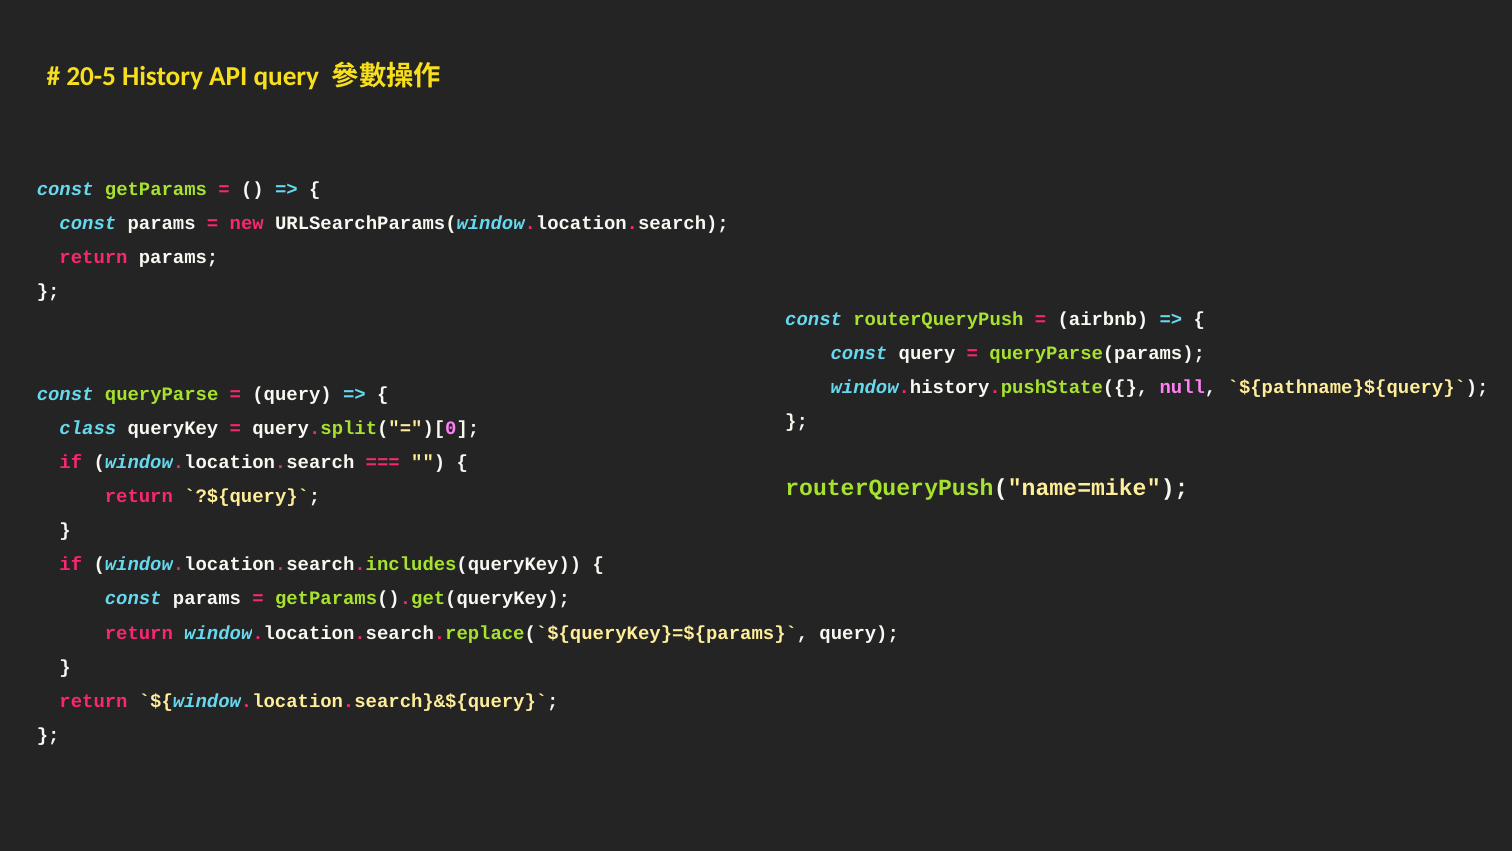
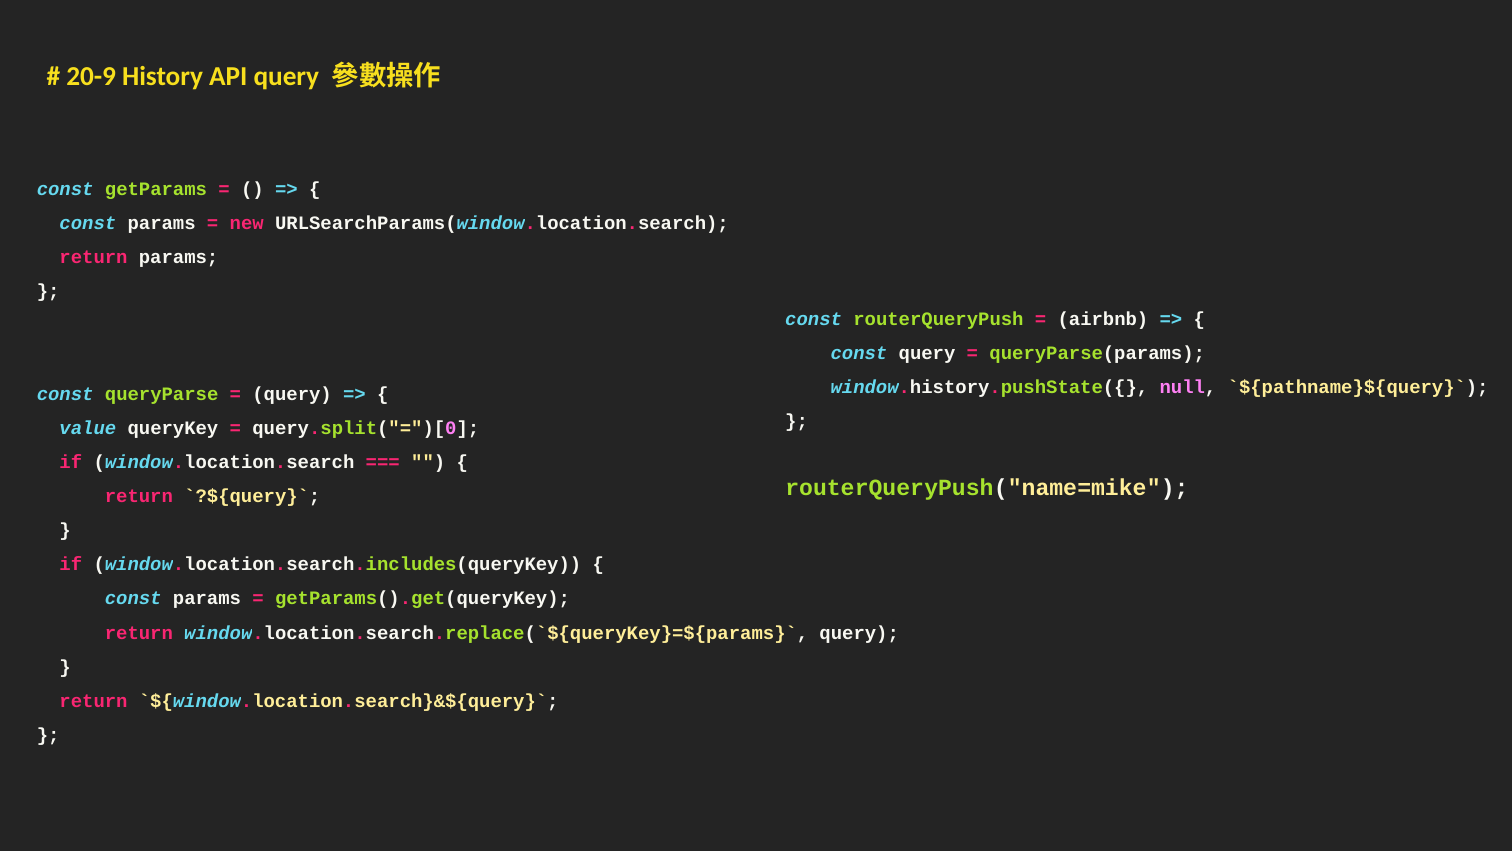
20-5: 20-5 -> 20-9
class: class -> value
